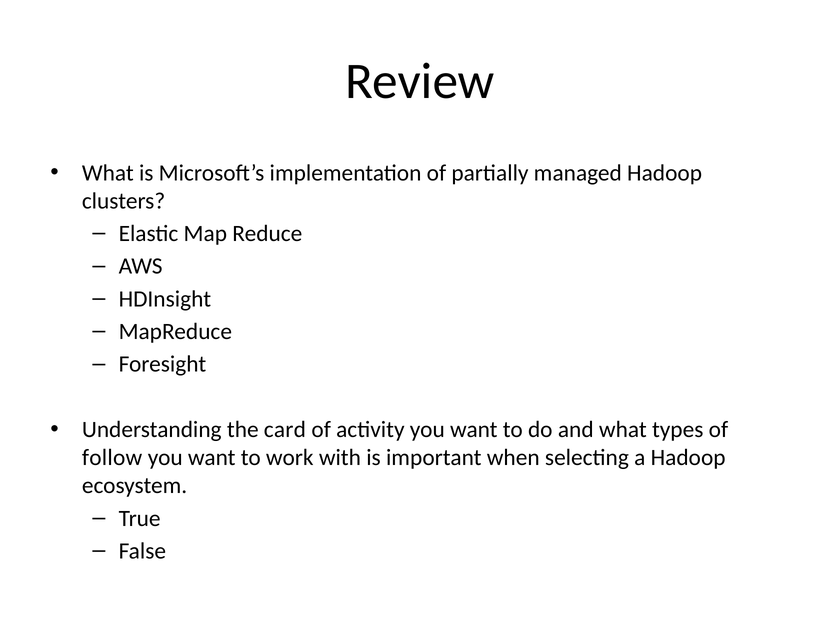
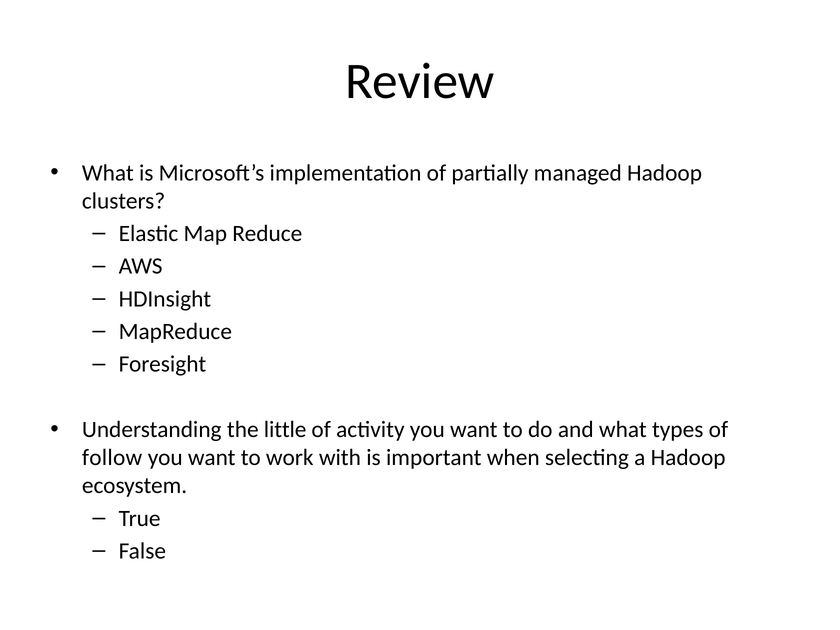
card: card -> little
